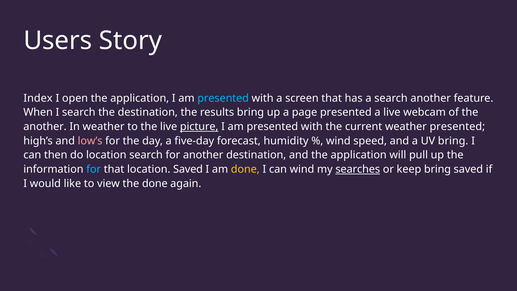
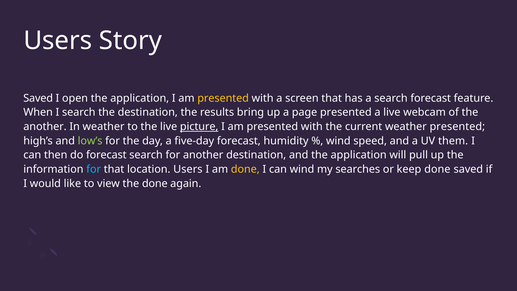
Index at (38, 98): Index -> Saved
presented at (223, 98) colour: light blue -> yellow
search another: another -> forecast
low’s colour: pink -> light green
UV bring: bring -> them
do location: location -> forecast
location Saved: Saved -> Users
searches underline: present -> none
keep bring: bring -> done
